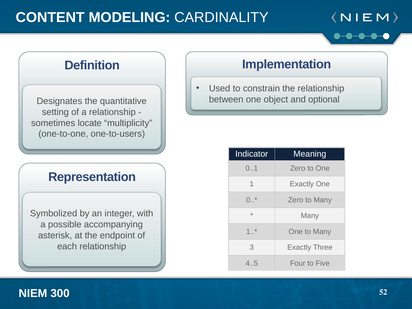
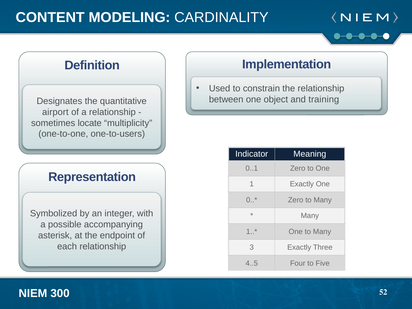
optional: optional -> training
setting: setting -> airport
